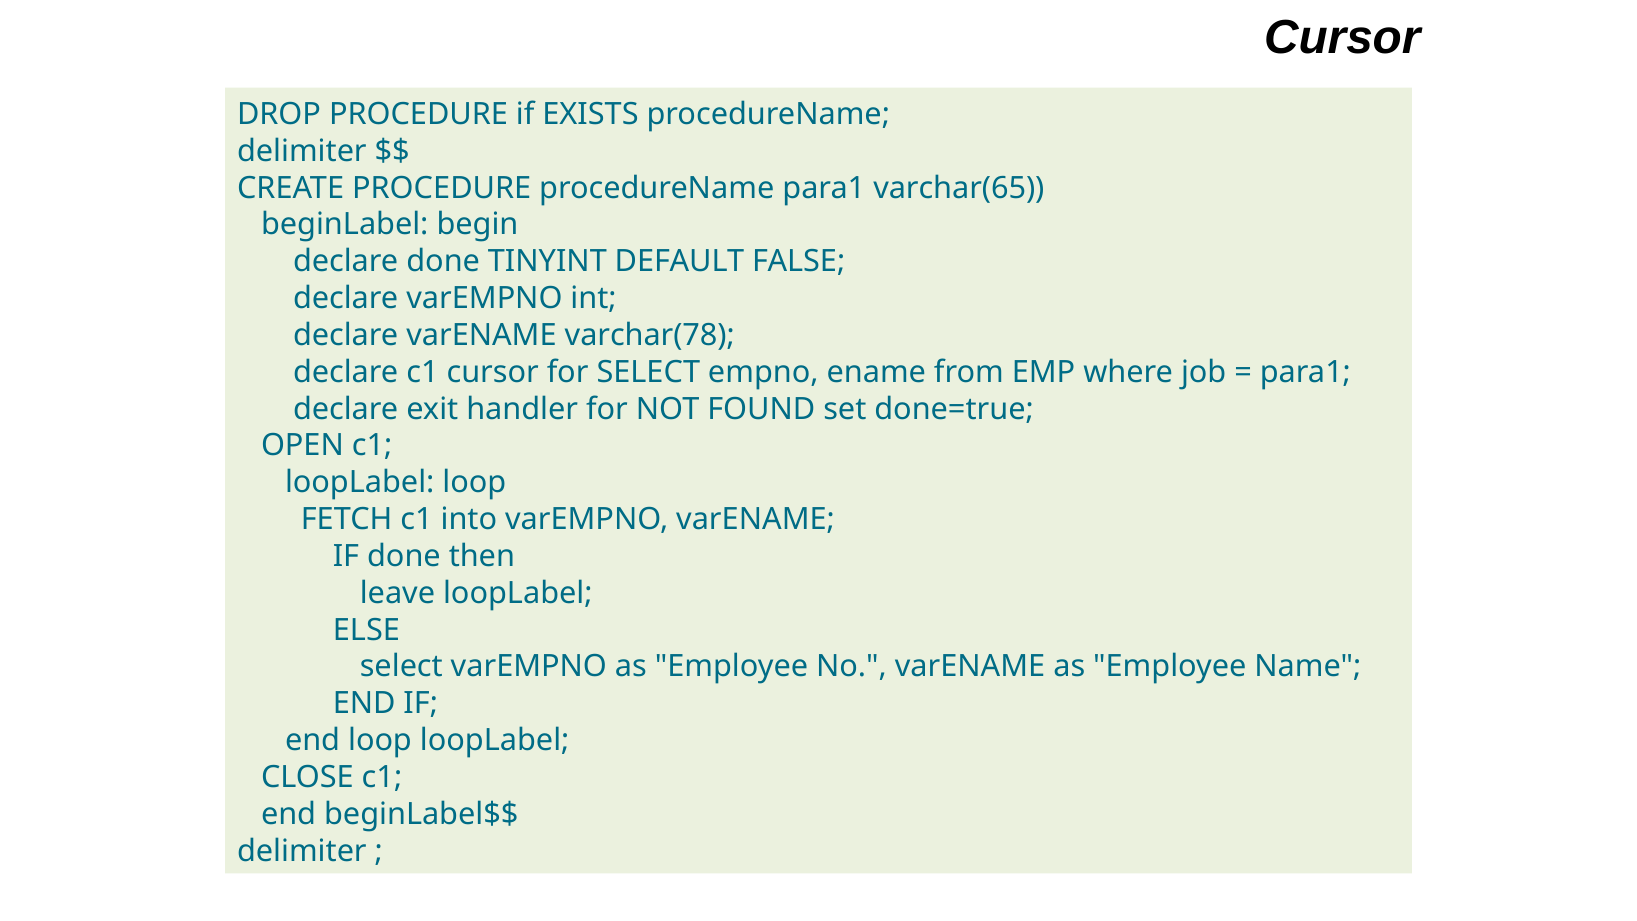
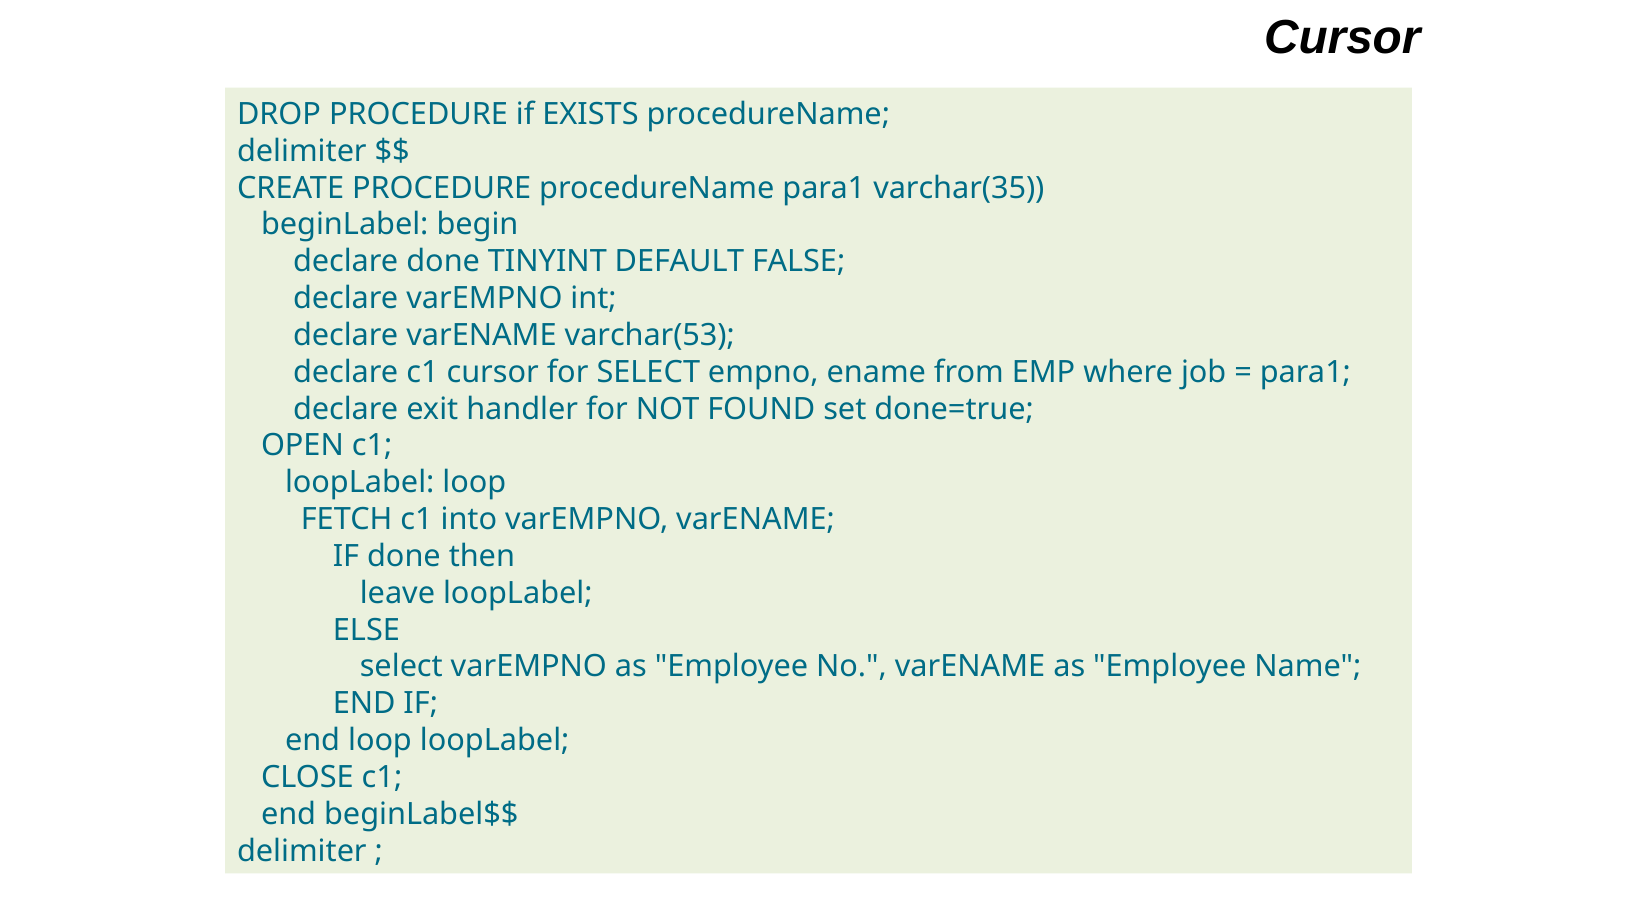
varchar(65: varchar(65 -> varchar(35
varchar(78: varchar(78 -> varchar(53
